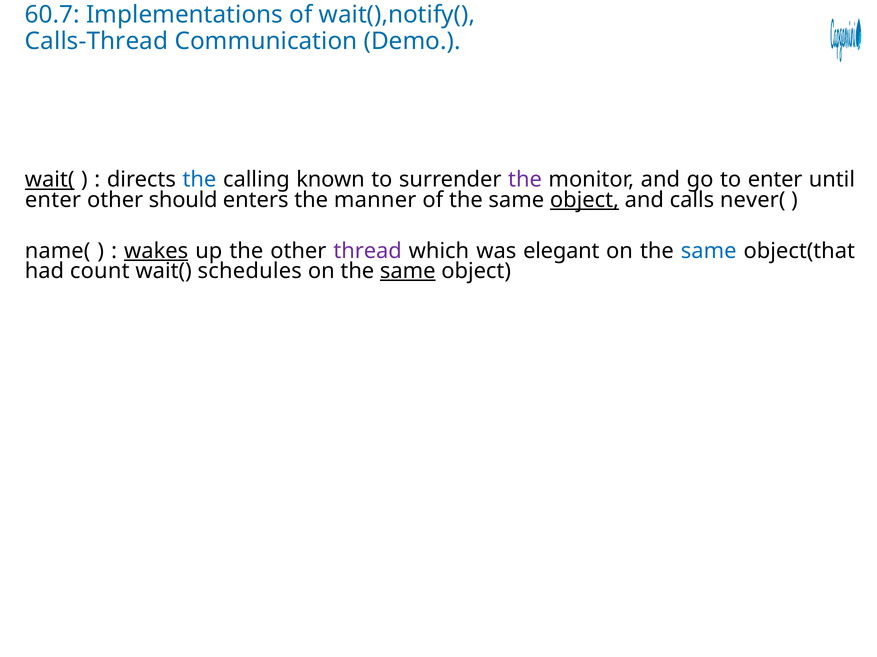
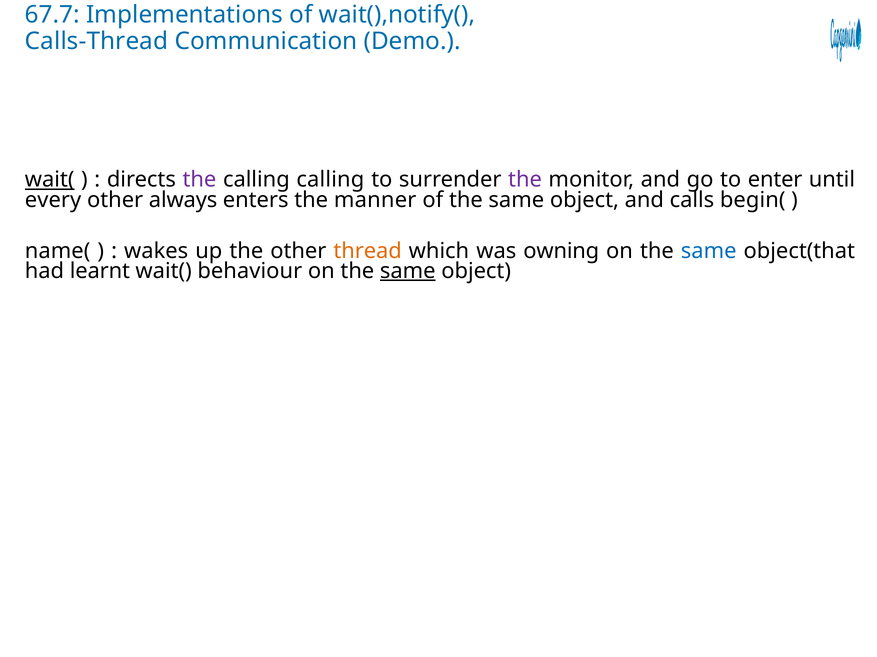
60.7: 60.7 -> 67.7
the at (199, 180) colour: blue -> purple
calling known: known -> calling
enter at (53, 200): enter -> every
should: should -> always
object at (584, 200) underline: present -> none
never(: never( -> begin(
wakes underline: present -> none
thread colour: purple -> orange
elegant: elegant -> owning
count: count -> learnt
schedules: schedules -> behaviour
